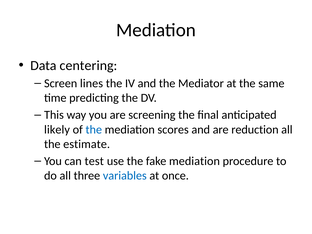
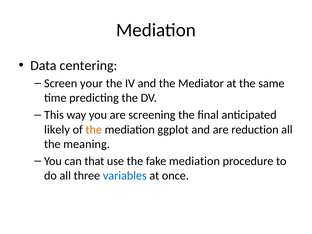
lines: lines -> your
the at (94, 130) colour: blue -> orange
scores: scores -> ggplot
estimate: estimate -> meaning
test: test -> that
